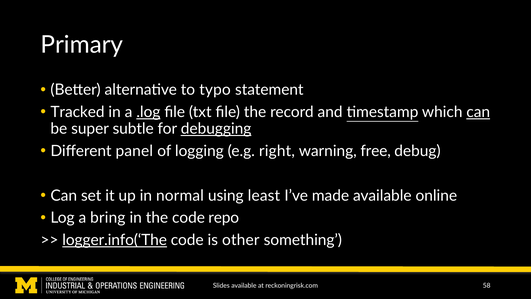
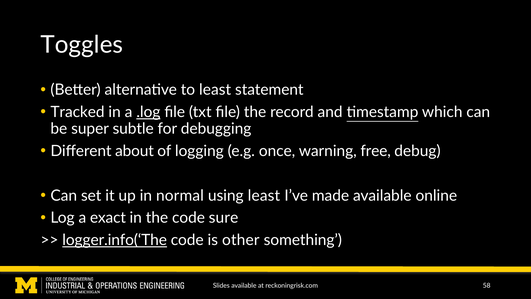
Primary: Primary -> Toggles
to typo: typo -> least
can at (478, 112) underline: present -> none
debugging underline: present -> none
panel: panel -> about
right: right -> once
bring: bring -> exact
repo: repo -> sure
